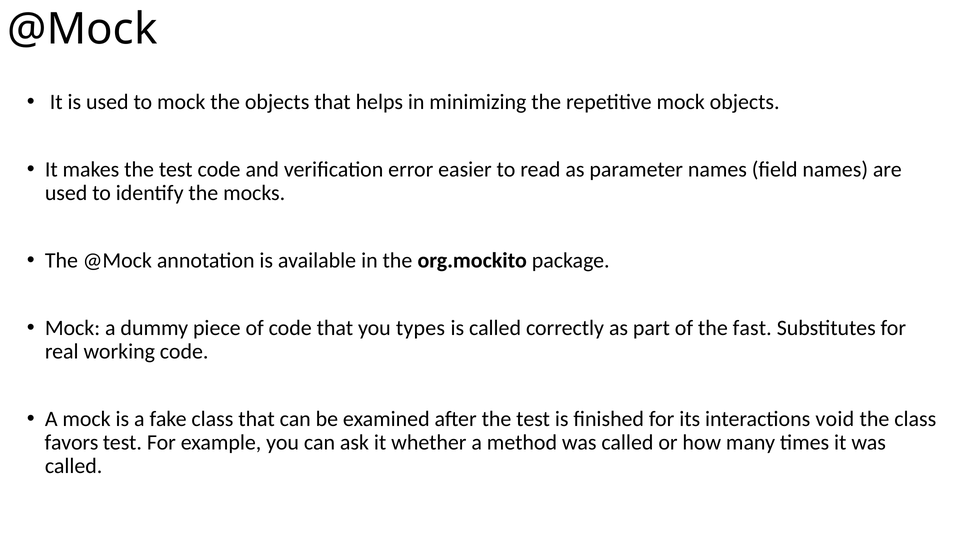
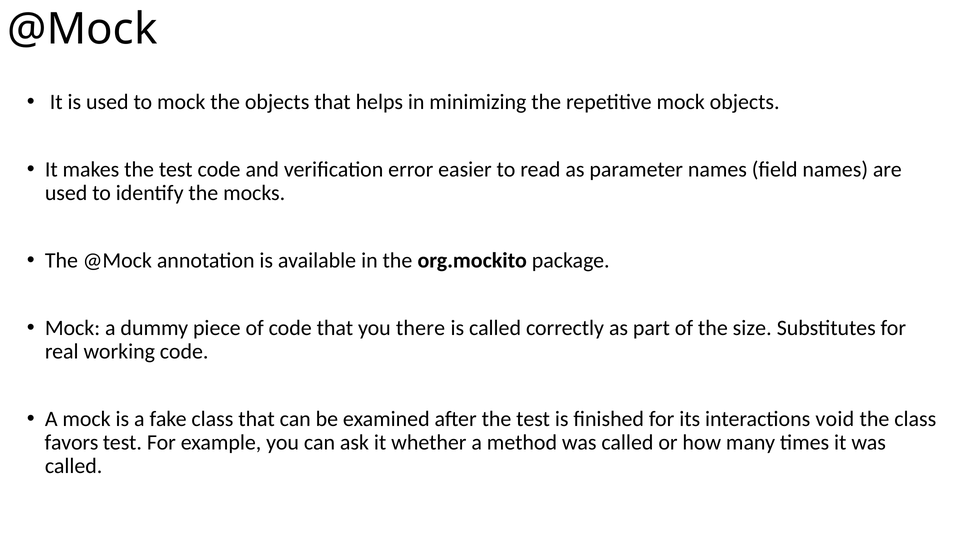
types: types -> there
fast: fast -> size
